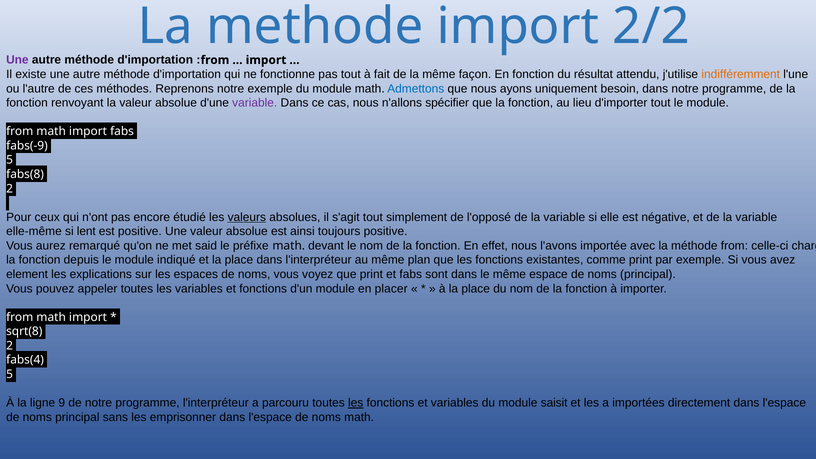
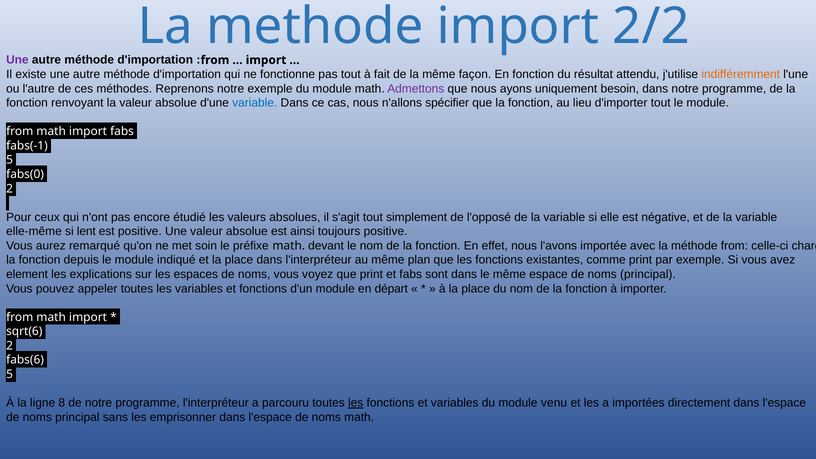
Admettons colour: blue -> purple
variable at (255, 103) colour: purple -> blue
fabs(-9: fabs(-9 -> fabs(-1
fabs(8: fabs(8 -> fabs(0
valeurs underline: present -> none
said: said -> soin
placer: placer -> départ
sqrt(8: sqrt(8 -> sqrt(6
fabs(4: fabs(4 -> fabs(6
9: 9 -> 8
saisit: saisit -> venu
